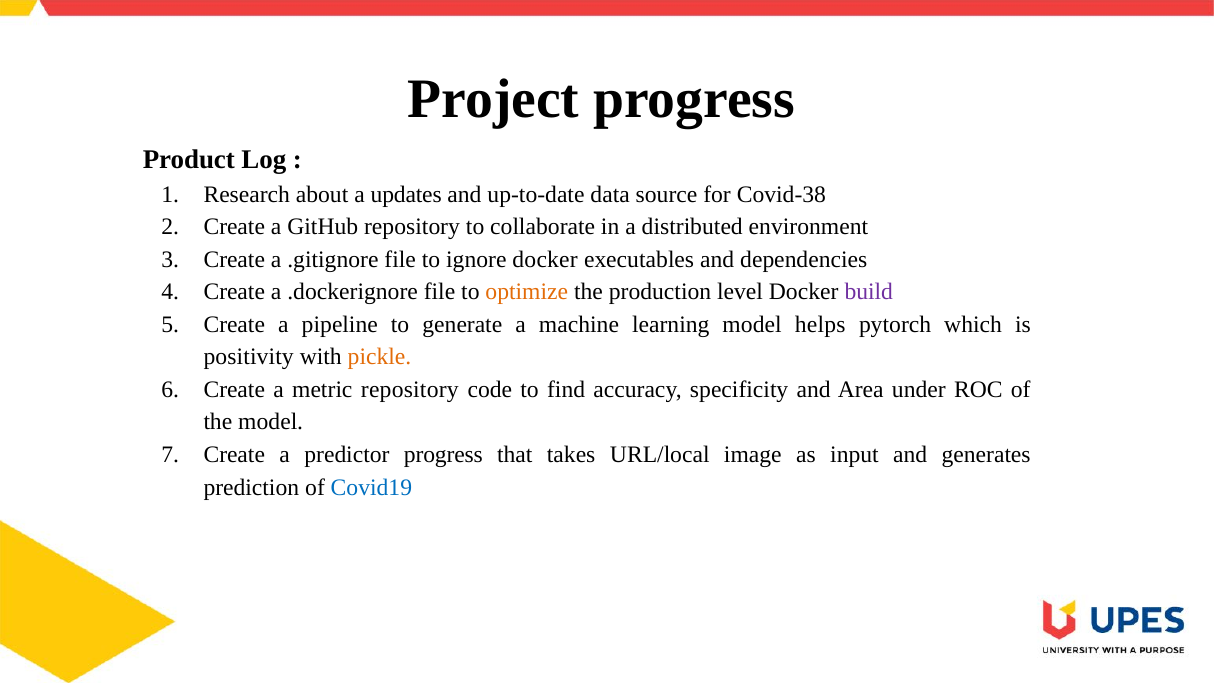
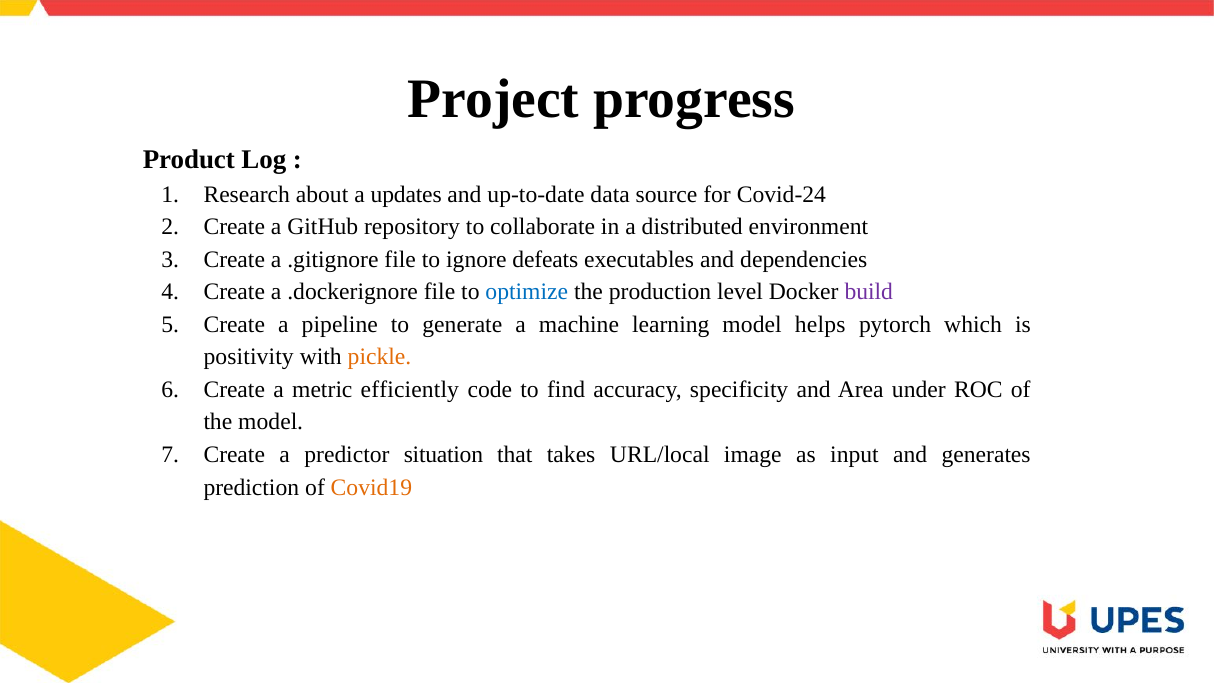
Covid-38: Covid-38 -> Covid-24
ignore docker: docker -> defeats
optimize colour: orange -> blue
metric repository: repository -> efficiently
predictor progress: progress -> situation
Covid19 colour: blue -> orange
